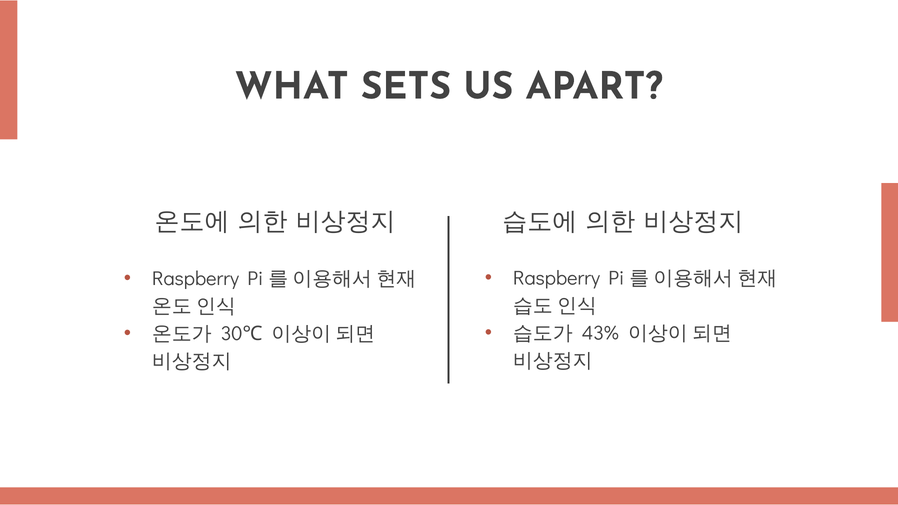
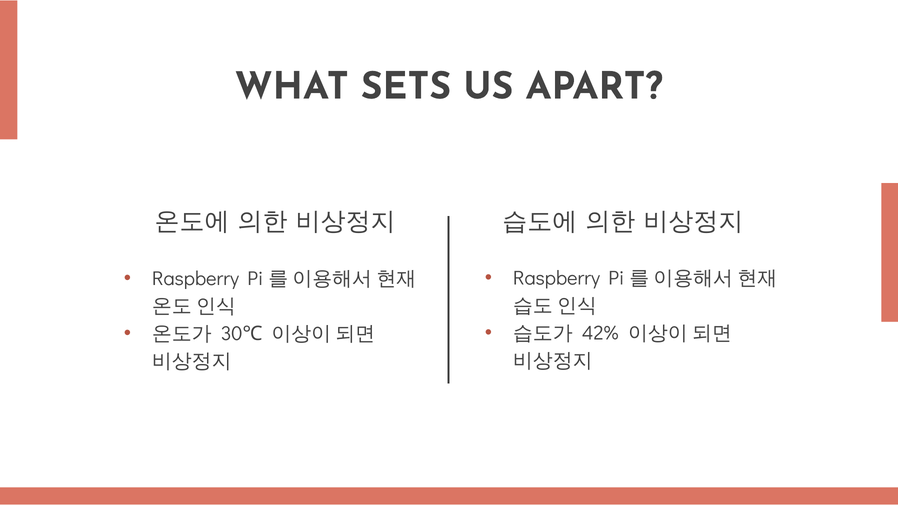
43%: 43% -> 42%
